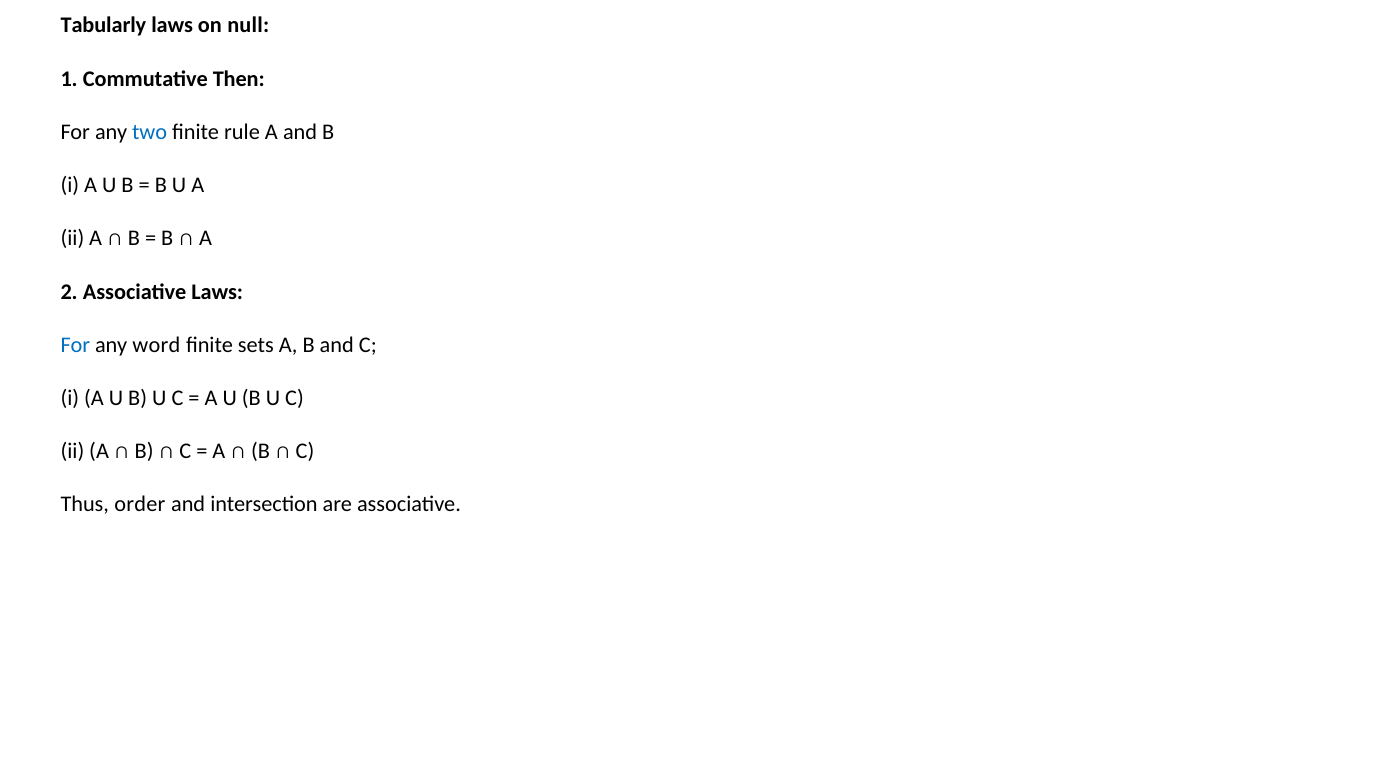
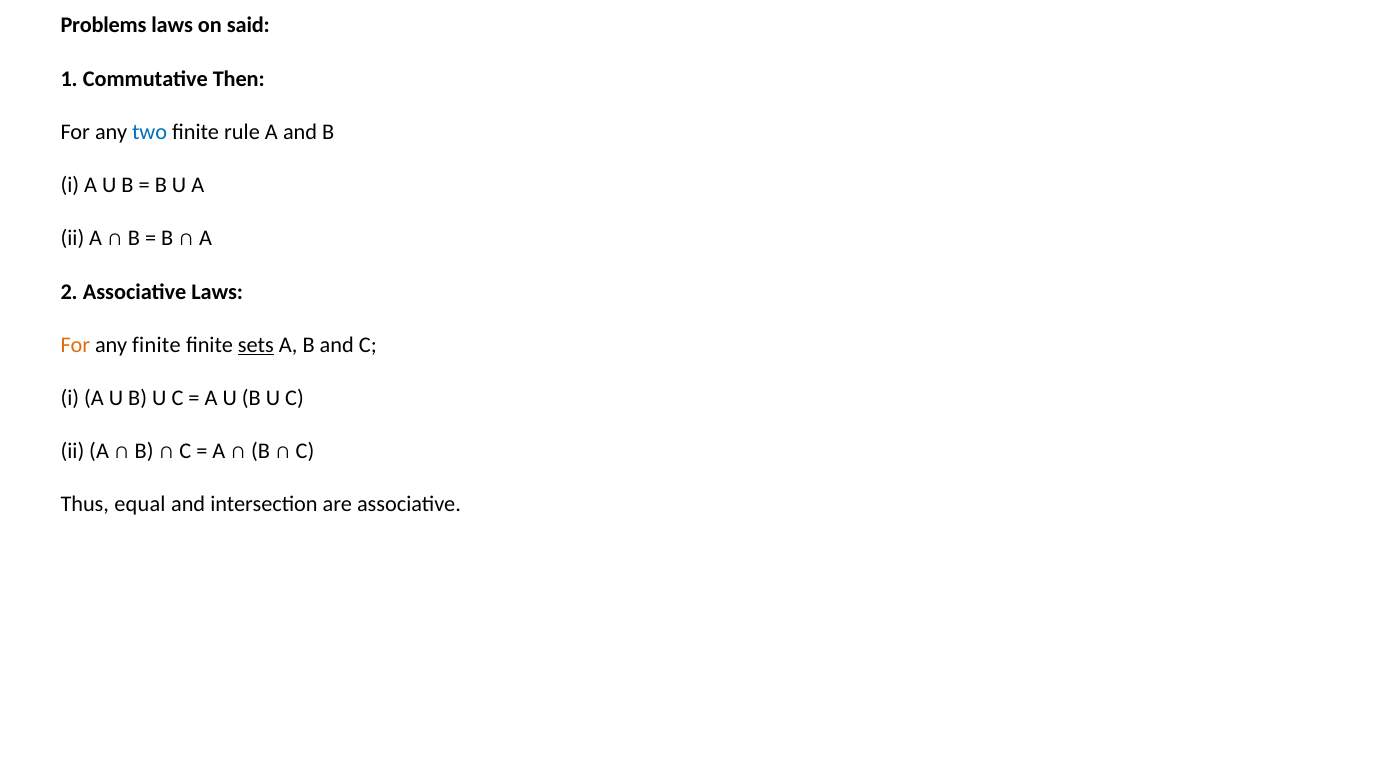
Tabularly: Tabularly -> Problems
null: null -> said
For at (75, 345) colour: blue -> orange
any word: word -> finite
sets underline: none -> present
order: order -> equal
